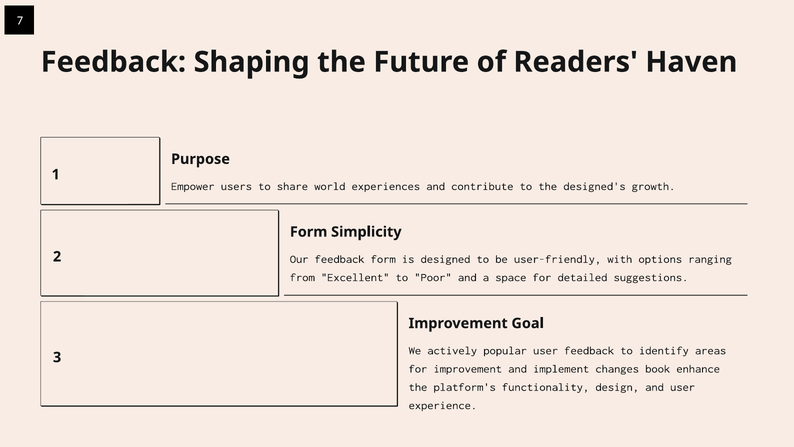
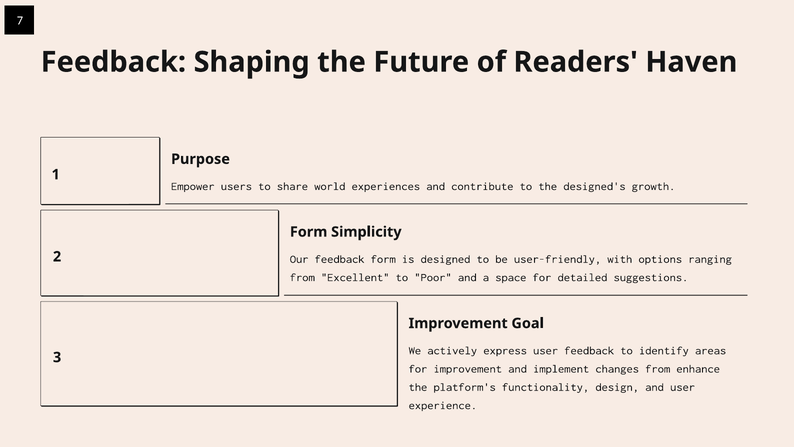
popular: popular -> express
changes book: book -> from
